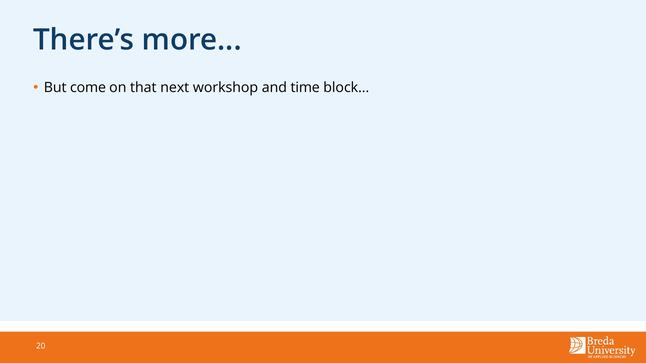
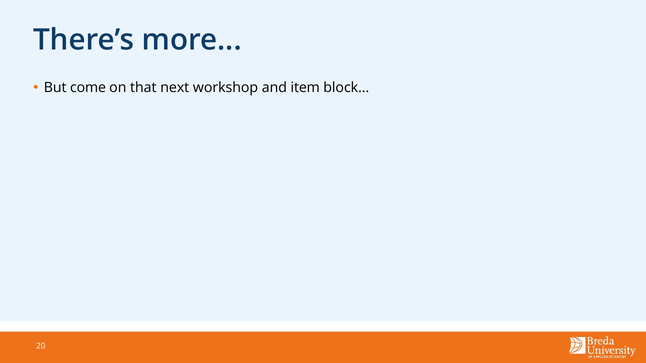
time: time -> item
